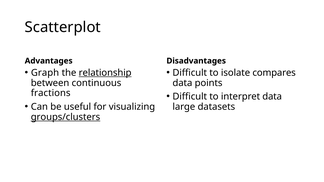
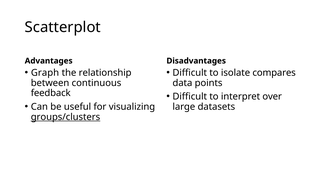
relationship underline: present -> none
fractions: fractions -> feedback
interpret data: data -> over
